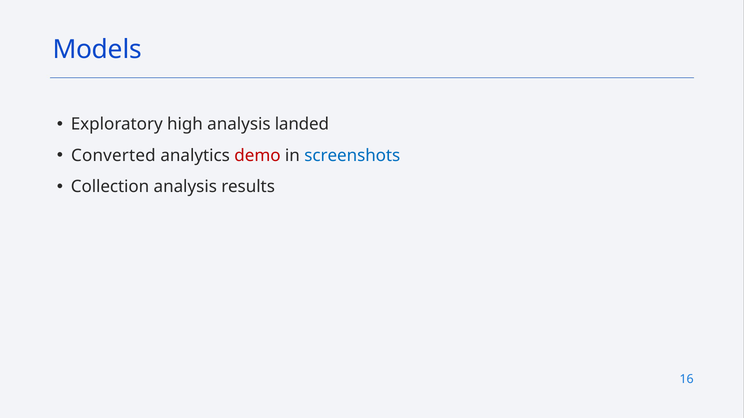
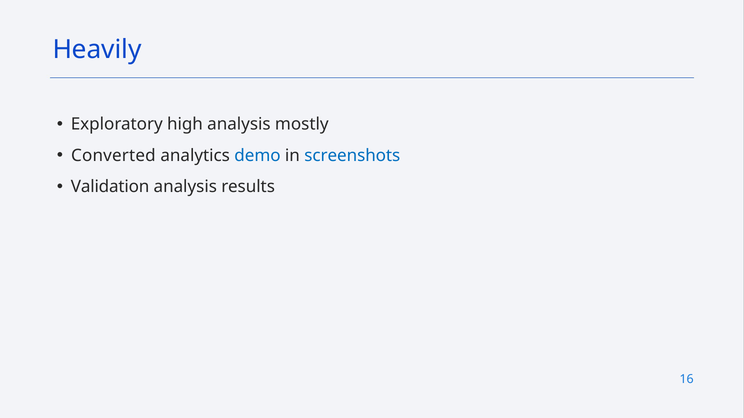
Models: Models -> Heavily
landed: landed -> mostly
demo colour: red -> blue
Collection: Collection -> Validation
